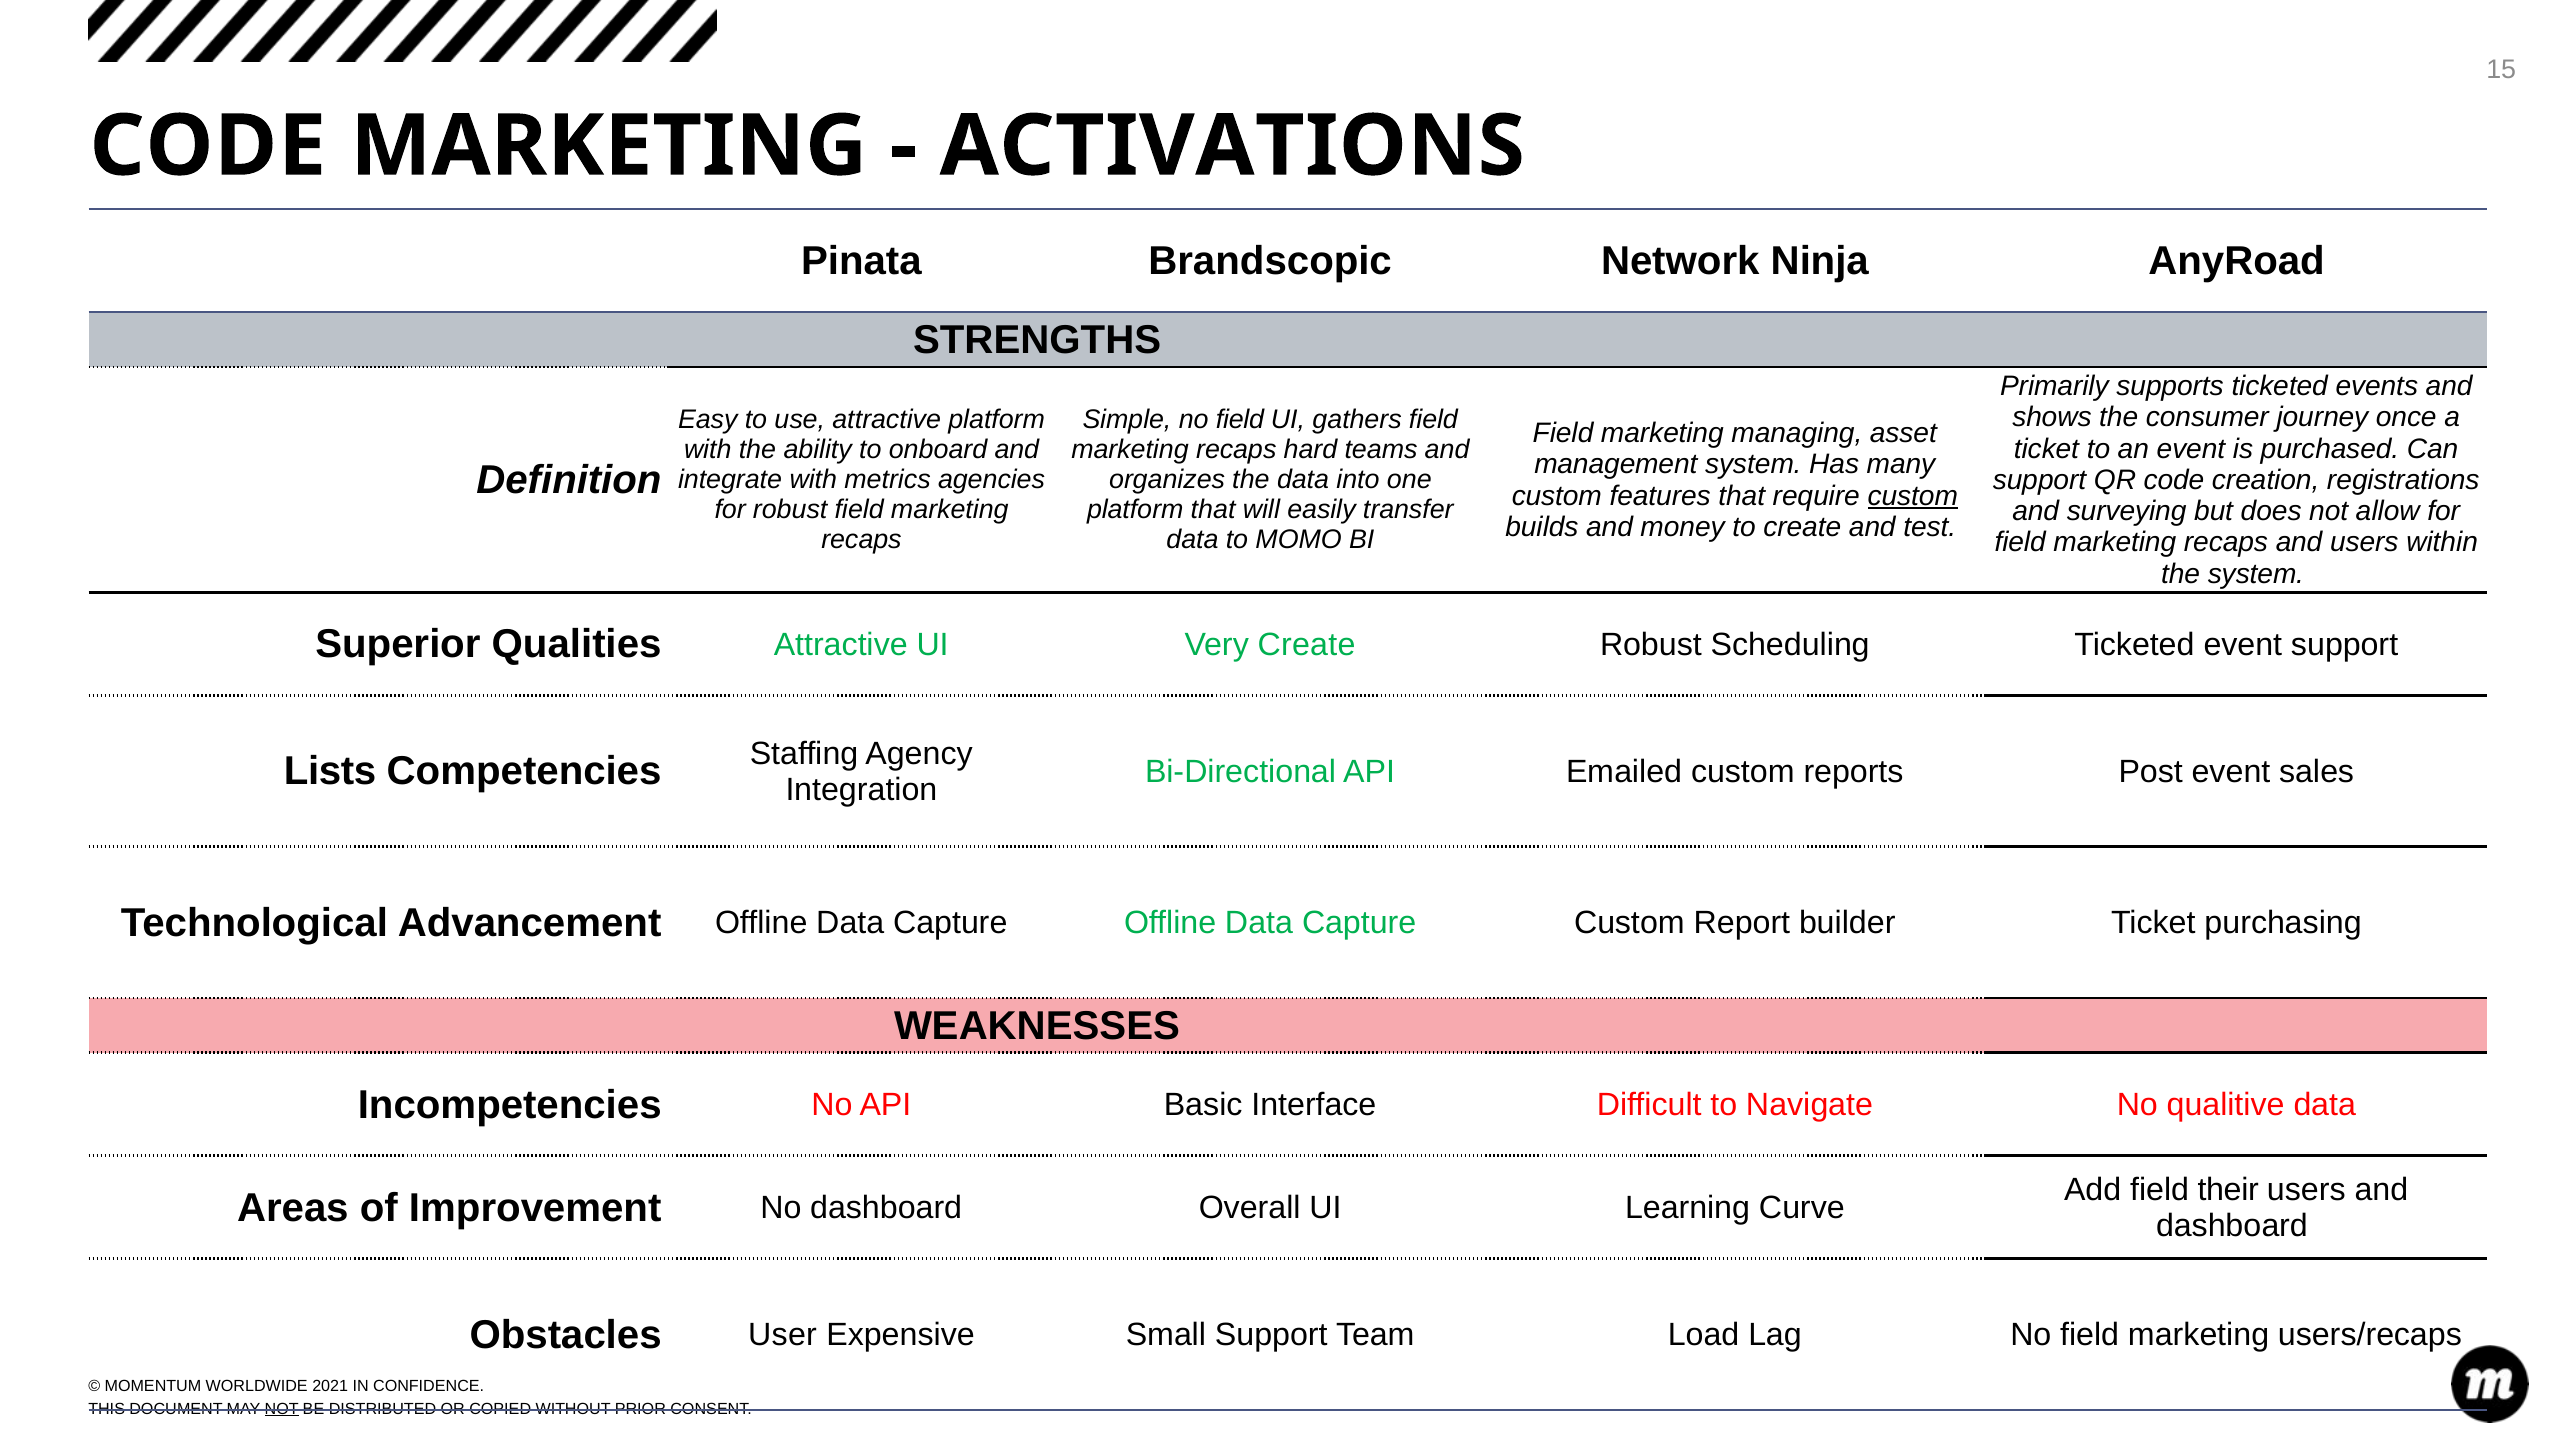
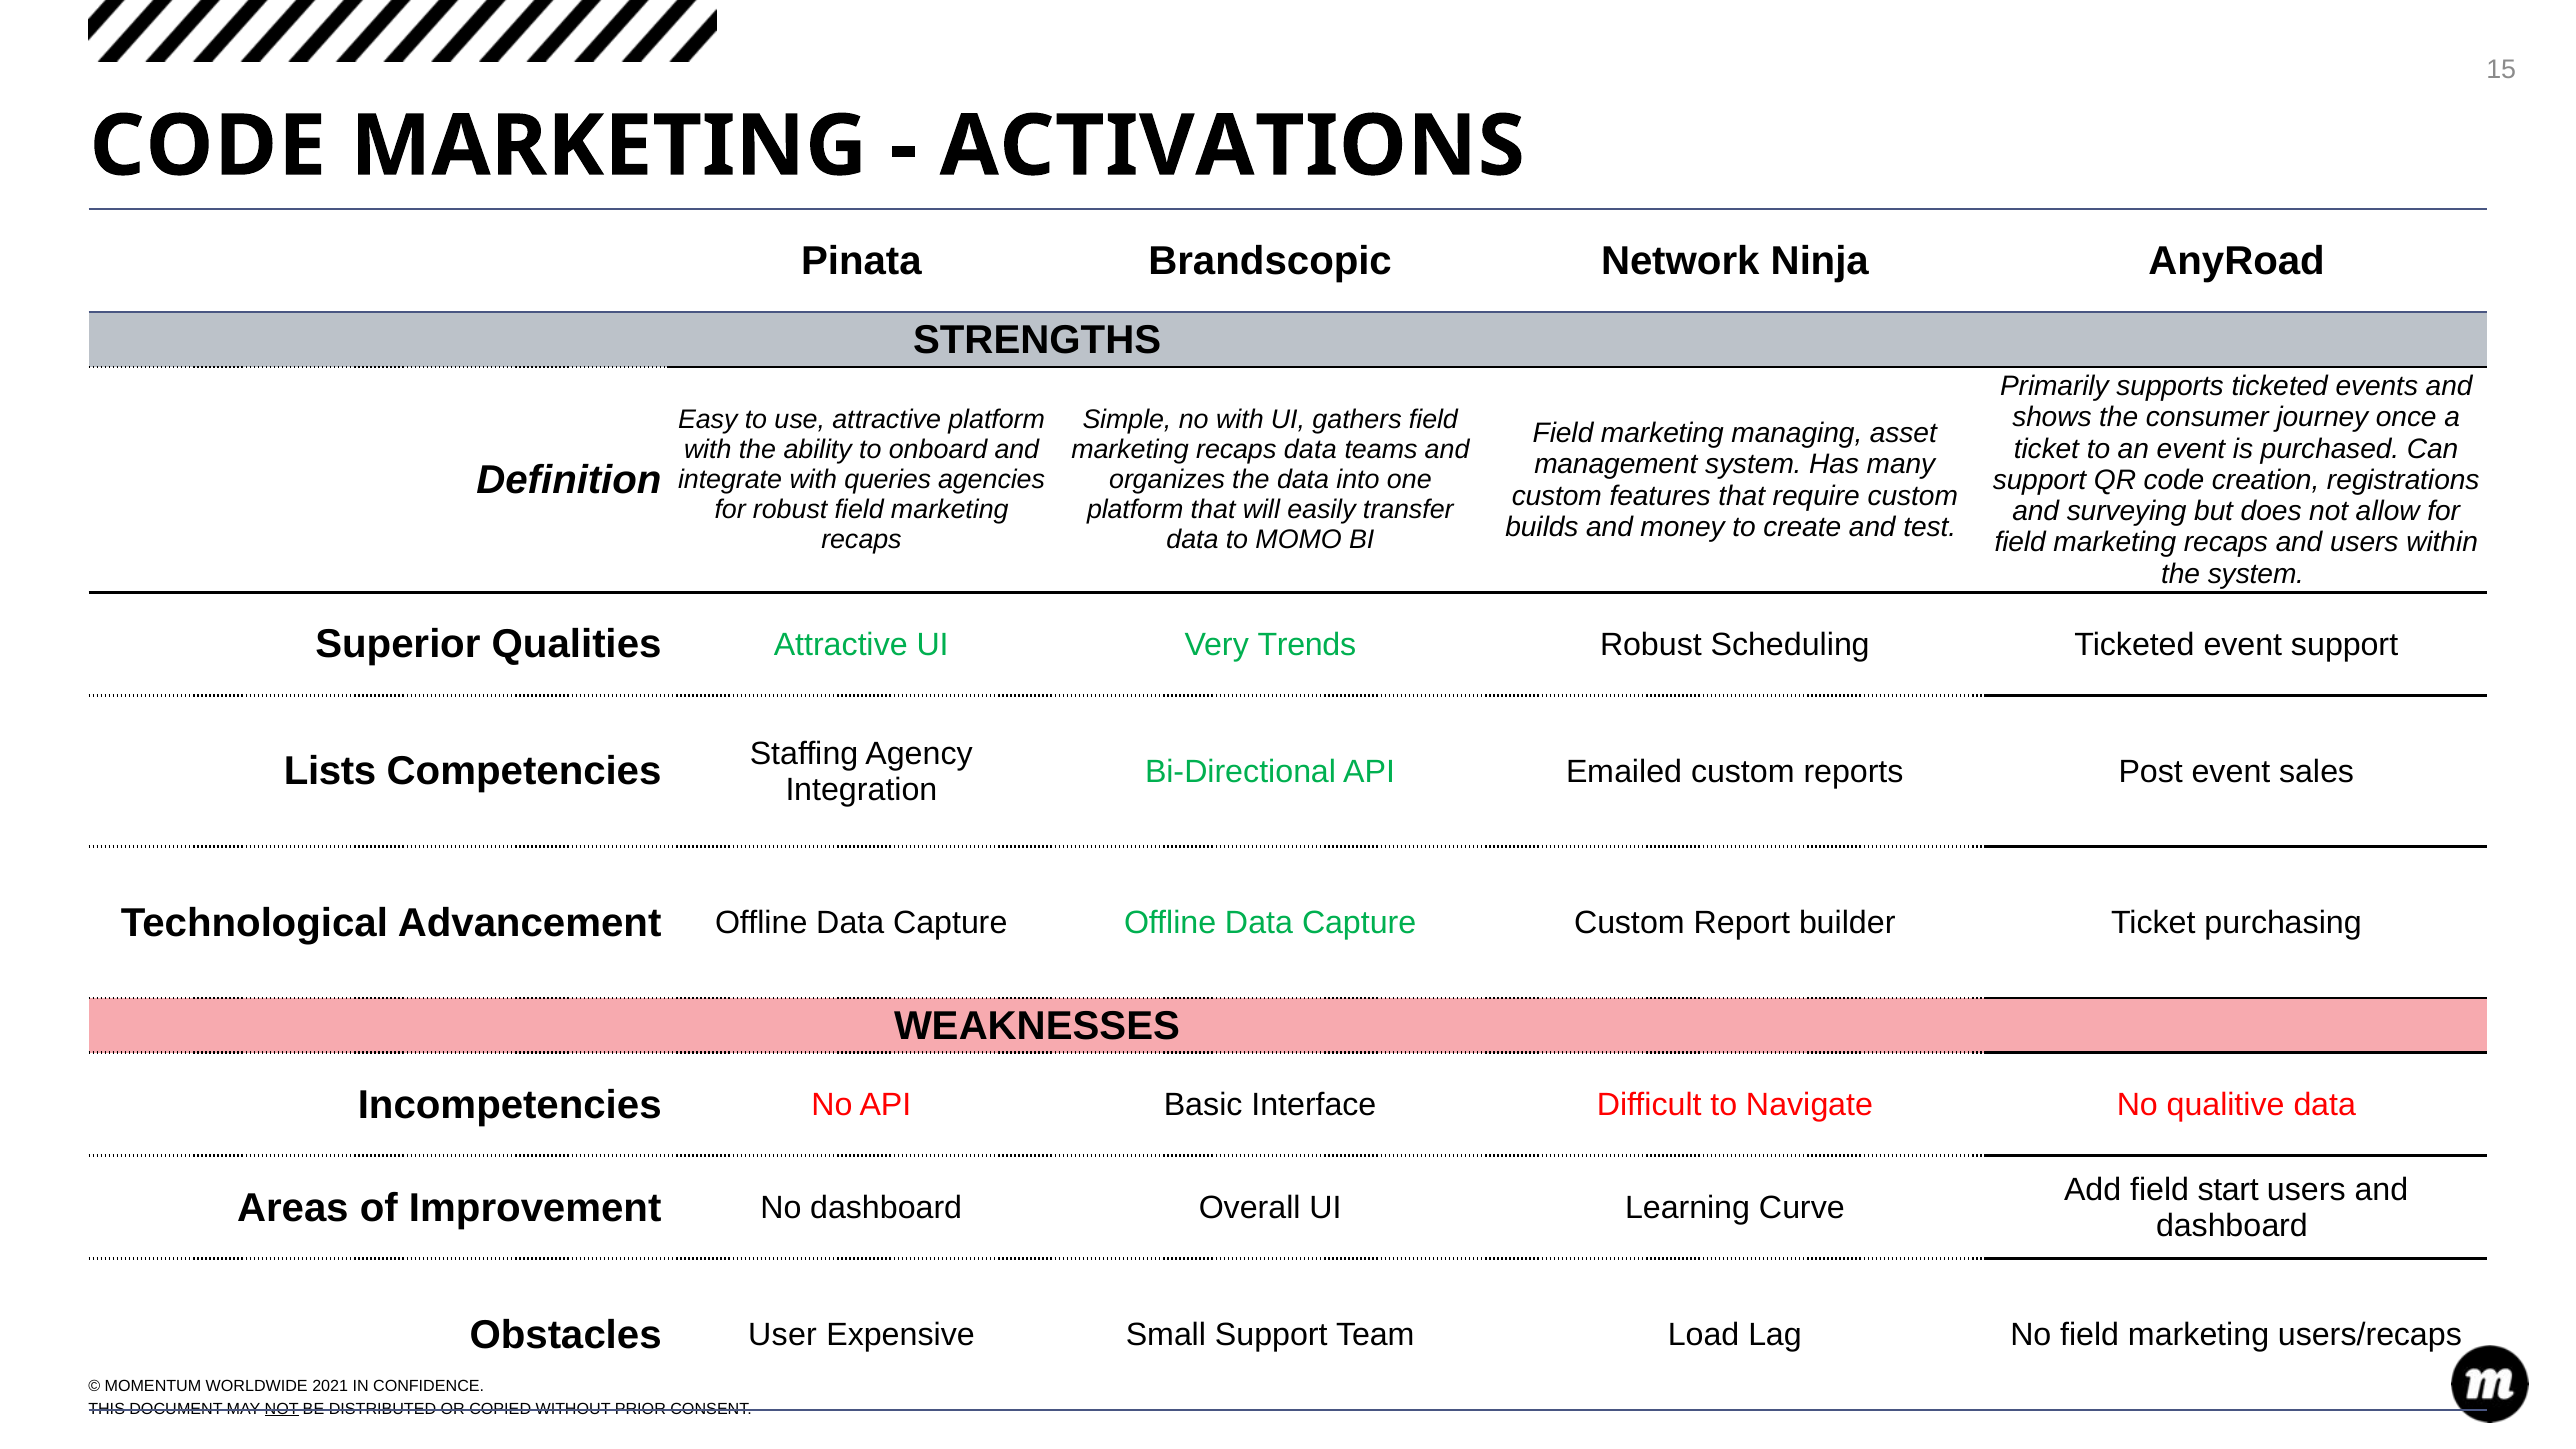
Simple no field: field -> with
recaps hard: hard -> data
metrics: metrics -> queries
custom at (1913, 496) underline: present -> none
Very Create: Create -> Trends
their: their -> start
